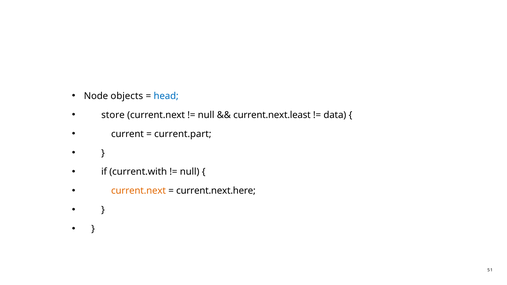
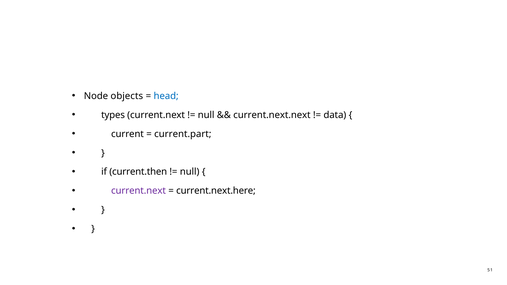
store: store -> types
current.next.least: current.next.least -> current.next.next
current.with: current.with -> current.then
current.next at (138, 191) colour: orange -> purple
